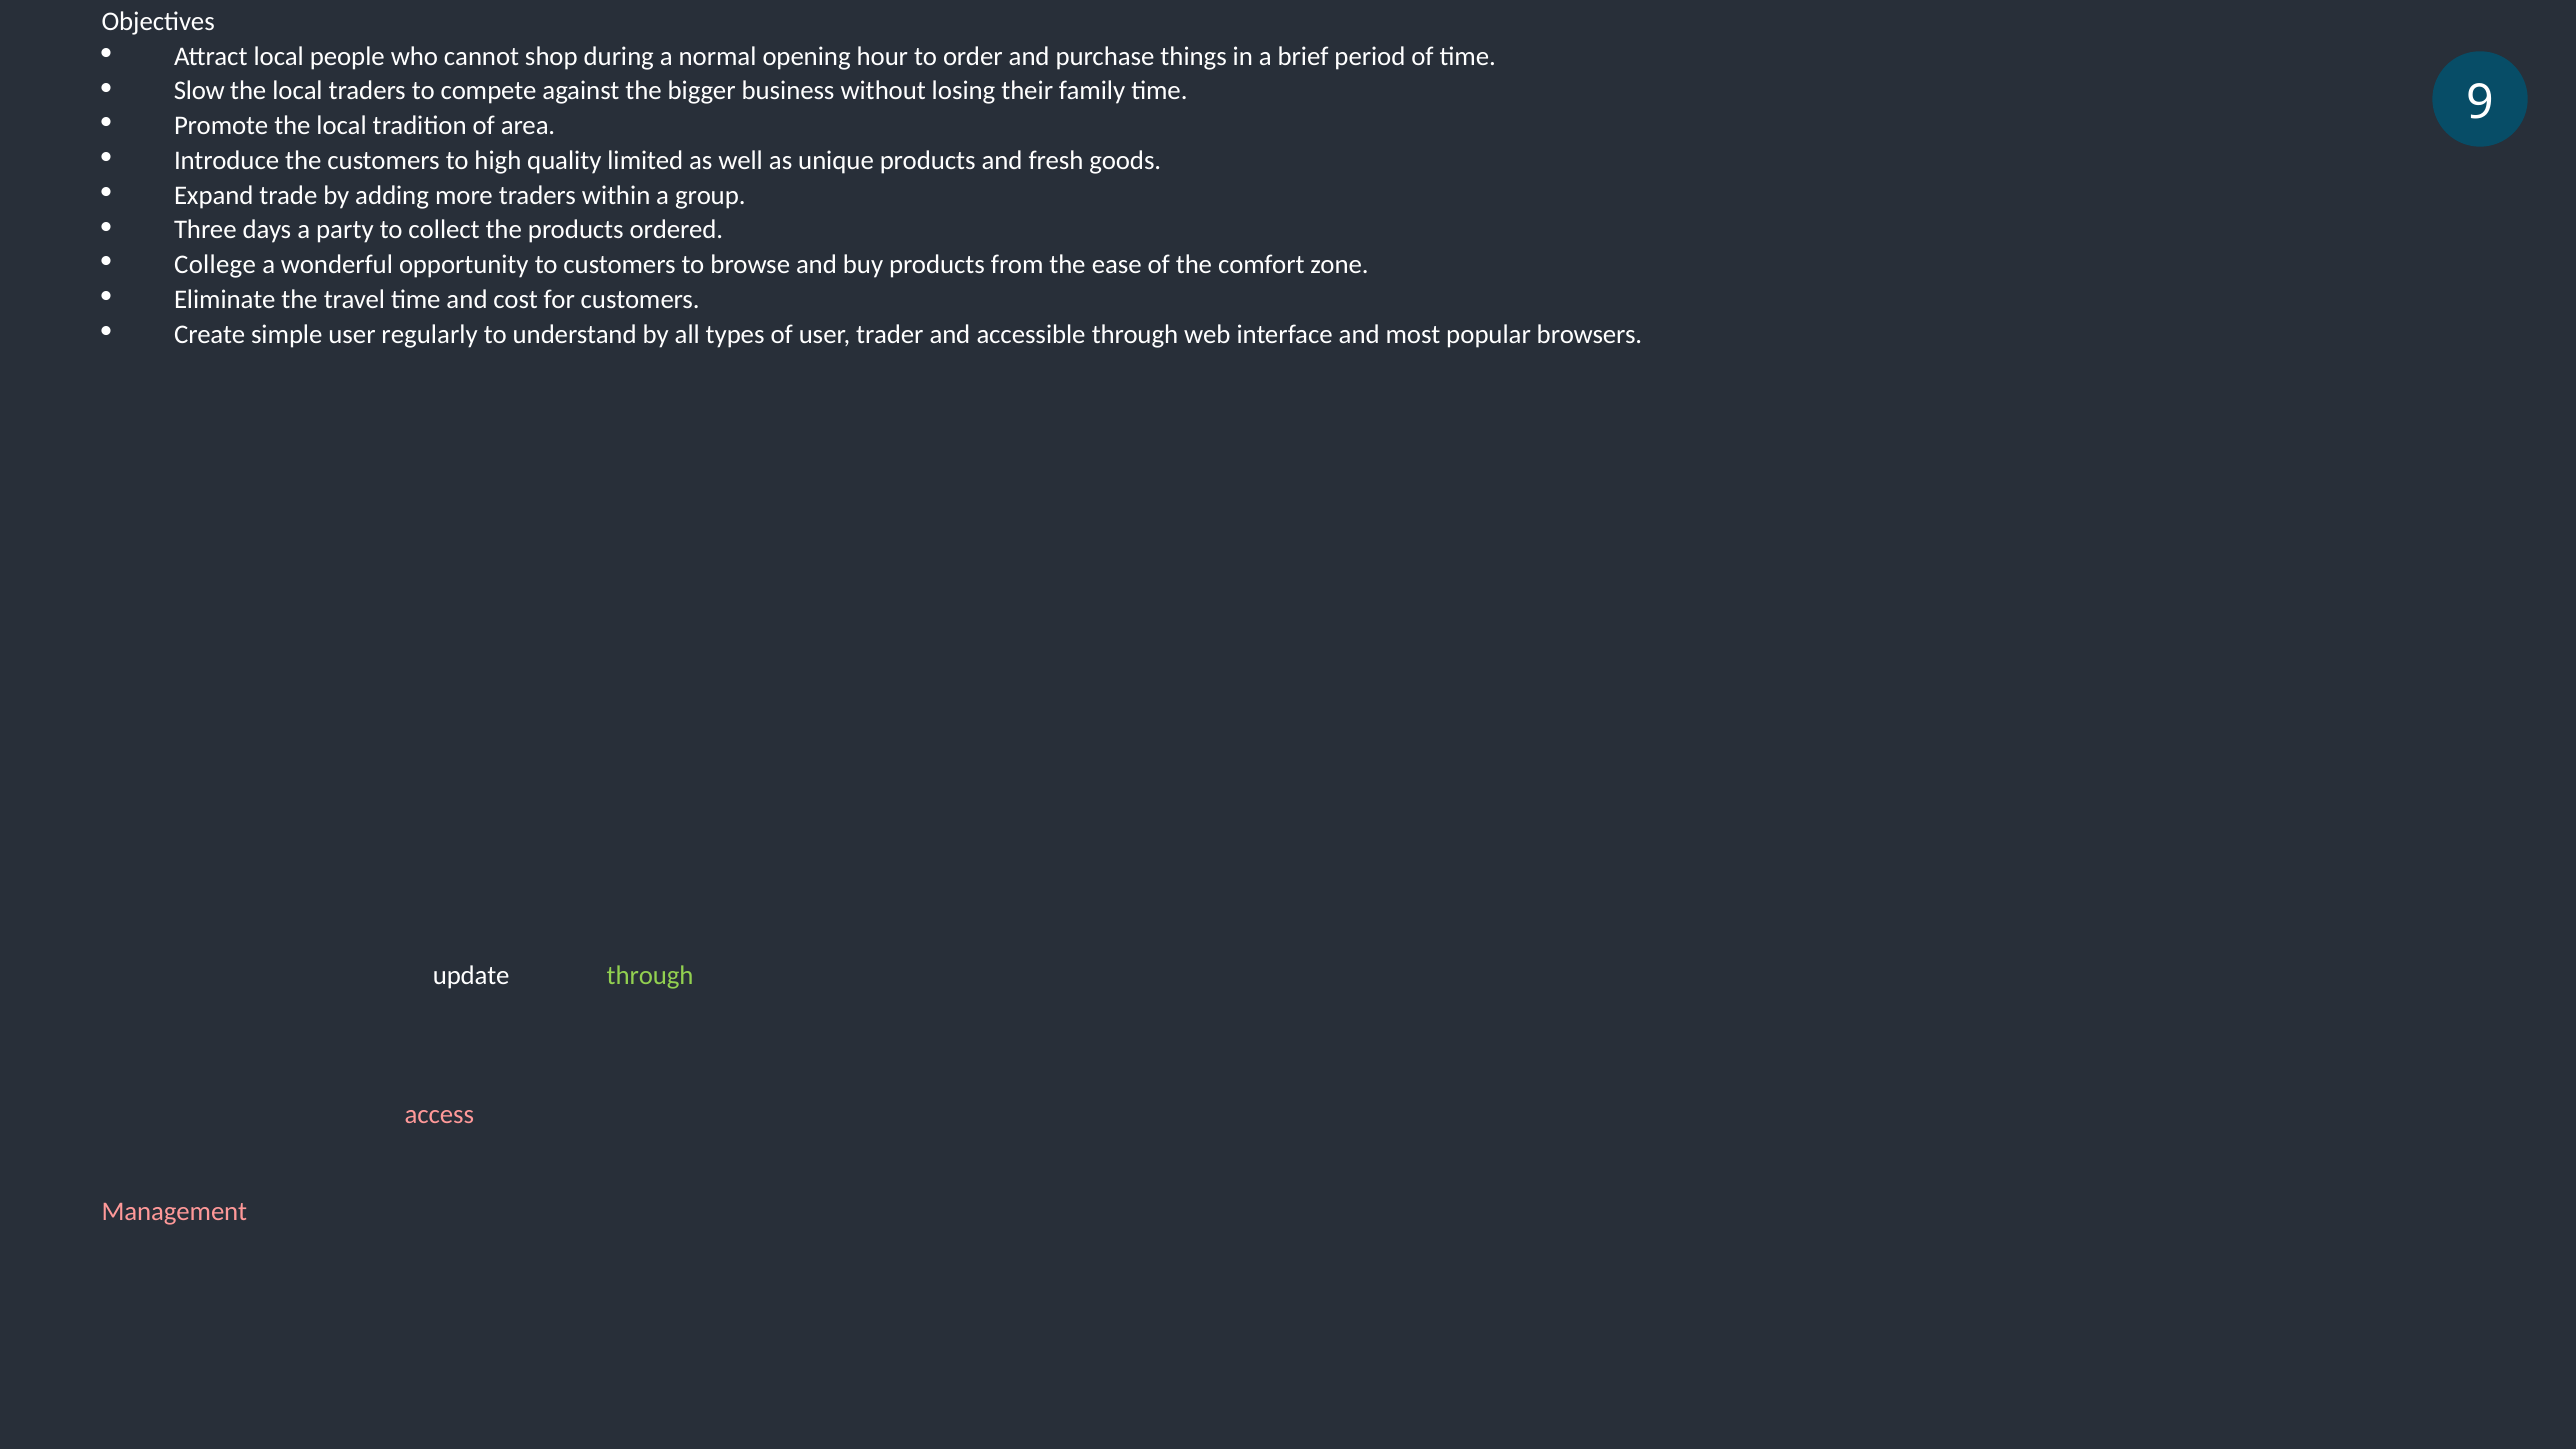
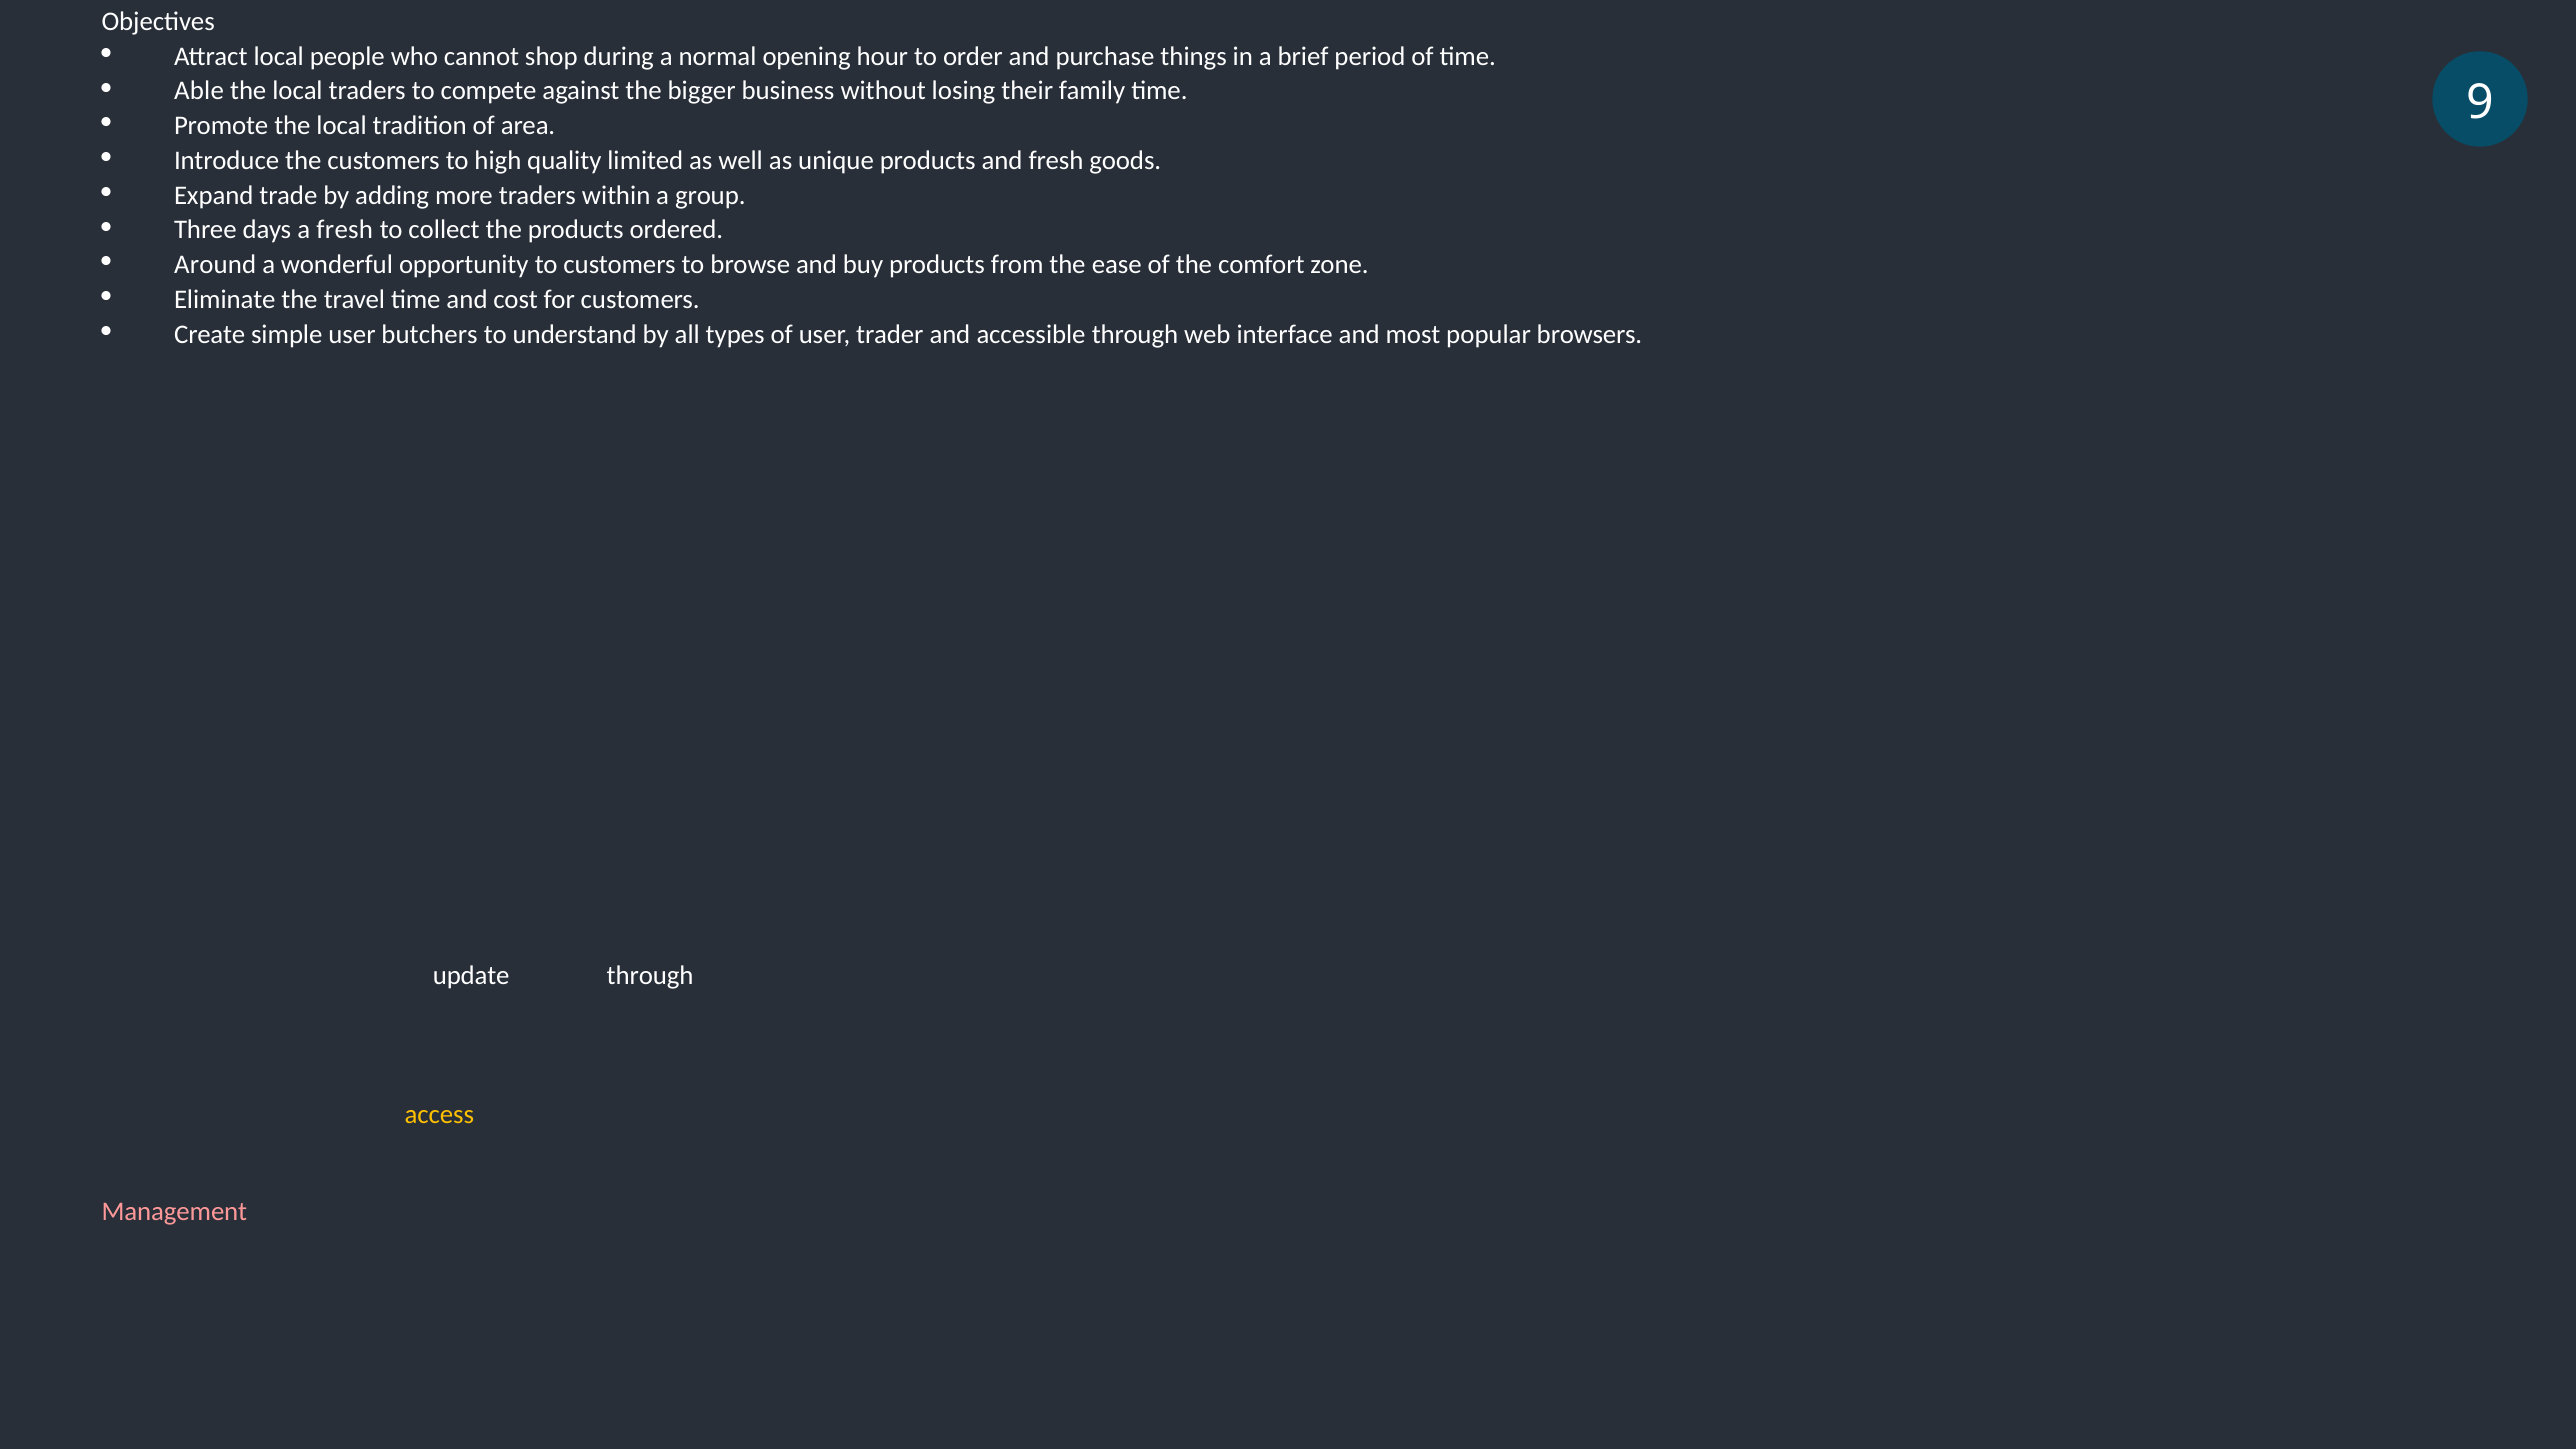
Slow at (199, 91): Slow -> Able
a party: party -> fresh
College: College -> Around
regularly: regularly -> butchers
through at (650, 976) colour: light green -> white
access at (439, 1115) colour: pink -> yellow
